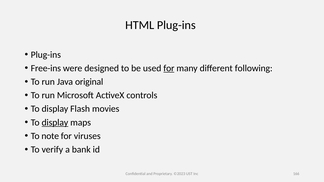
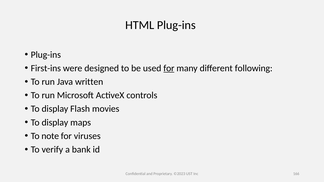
Free-ins: Free-ins -> First-ins
original: original -> written
display at (55, 123) underline: present -> none
